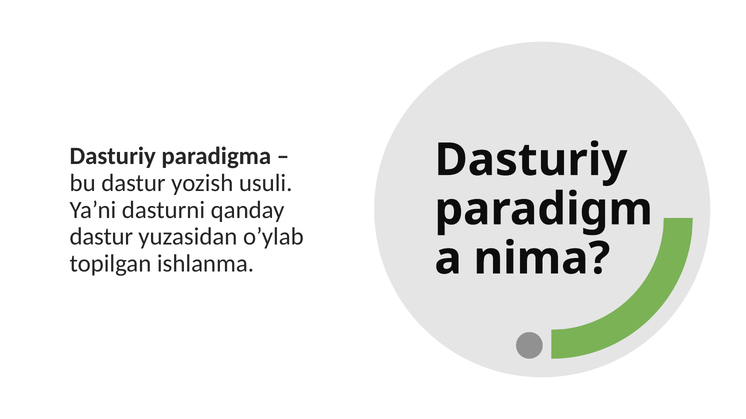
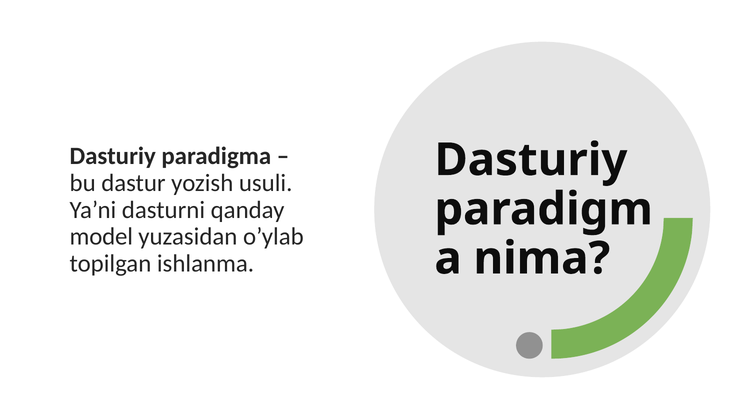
dastur at (101, 237): dastur -> model
